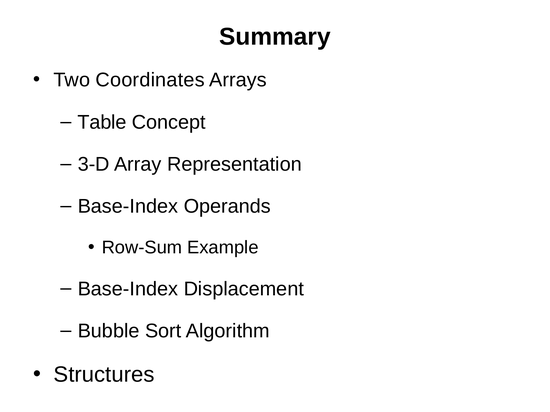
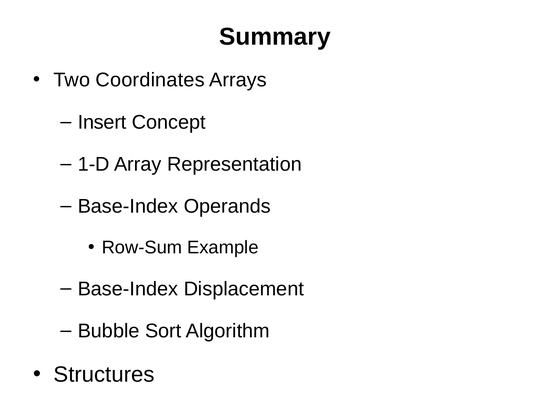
Table: Table -> Insert
3-D: 3-D -> 1-D
